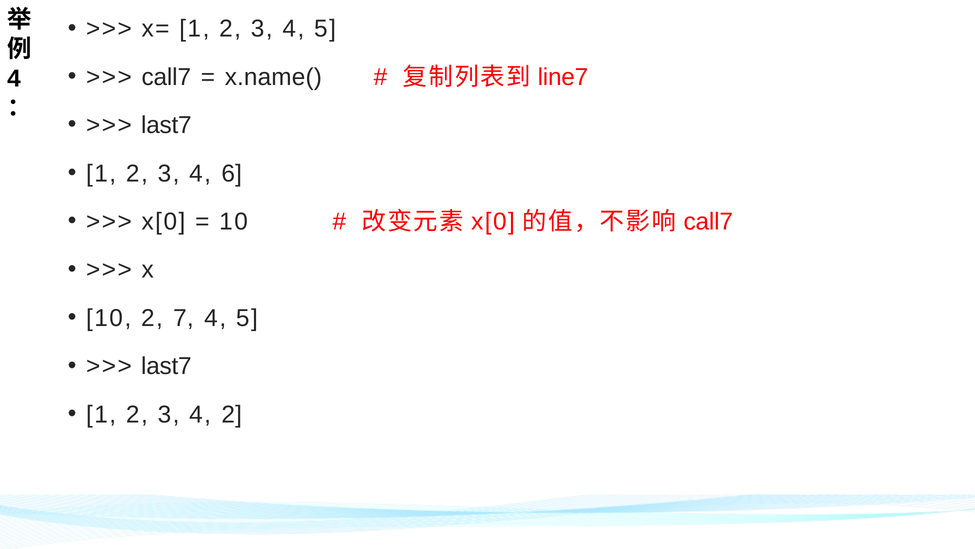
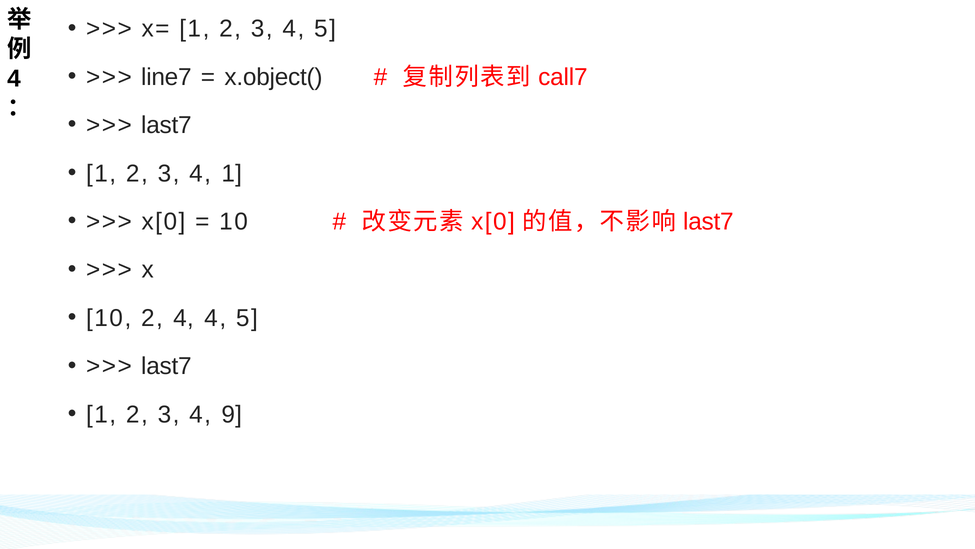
call7 at (166, 77): call7 -> line7
x.name(: x.name( -> x.object(
line7: line7 -> call7
4 6: 6 -> 1
call7 at (708, 221): call7 -> last7
2 7: 7 -> 4
4 2: 2 -> 9
